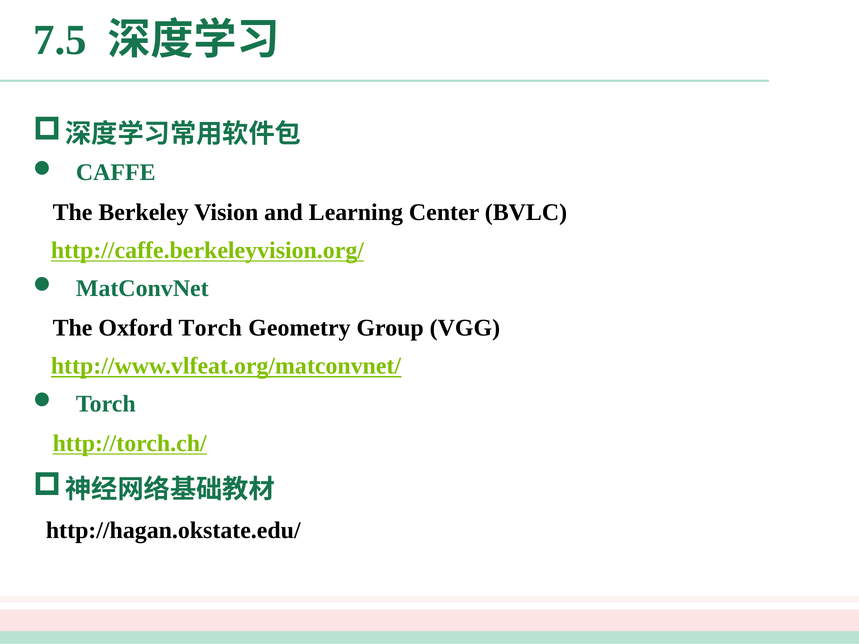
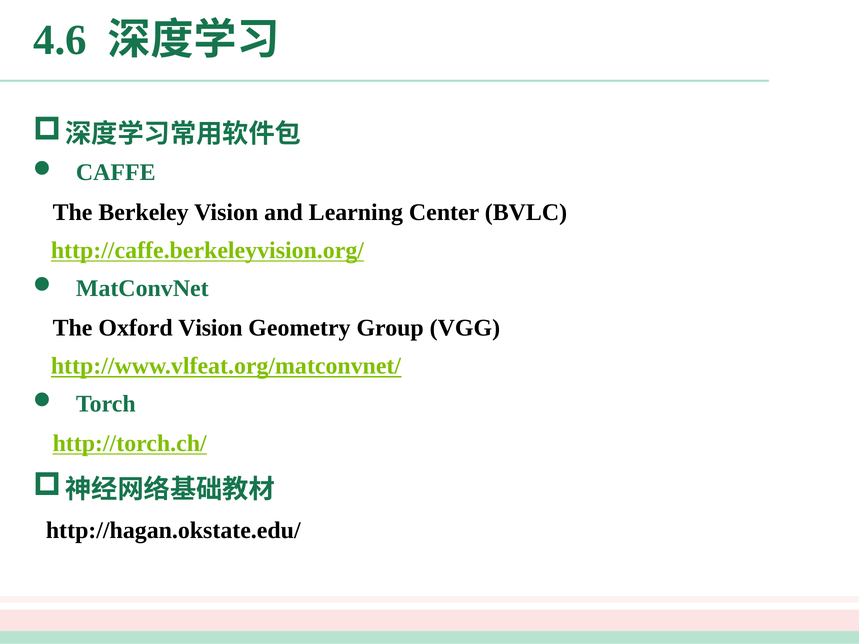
7.5: 7.5 -> 4.6
Oxford Torch: Torch -> Vision
